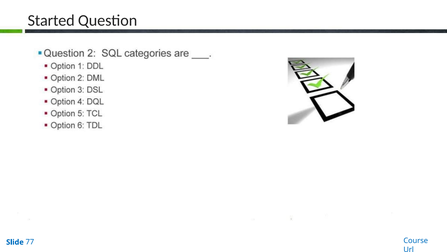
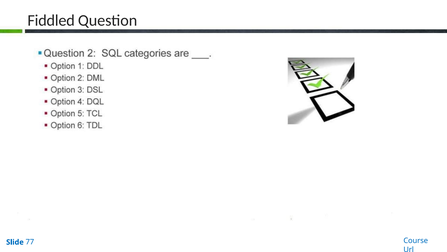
Started: Started -> Fiddled
